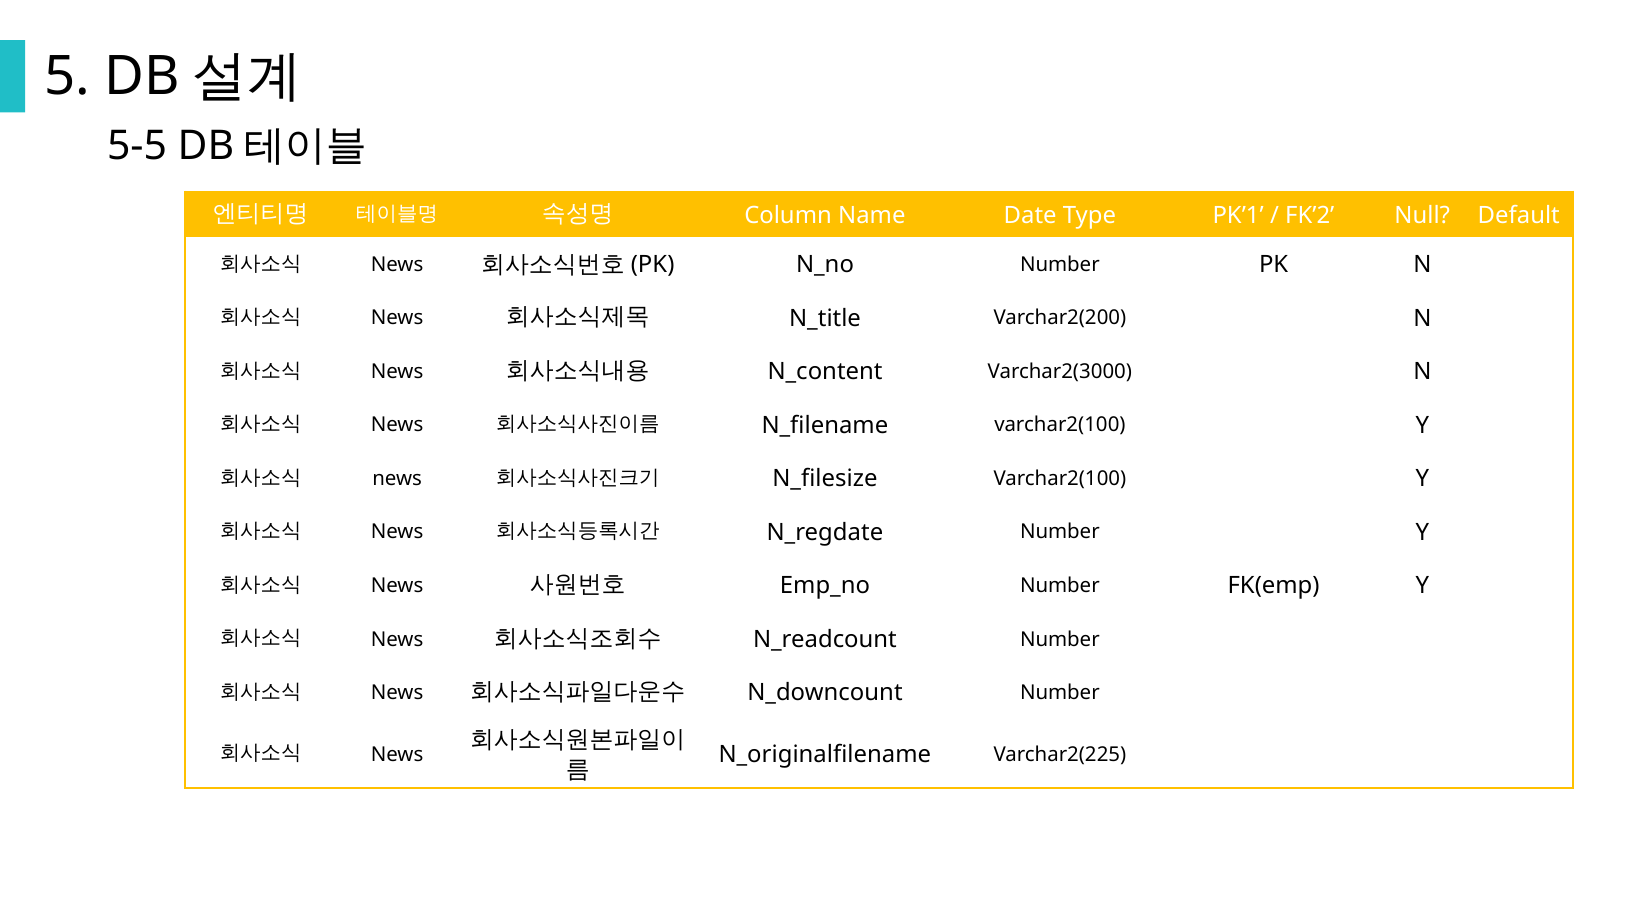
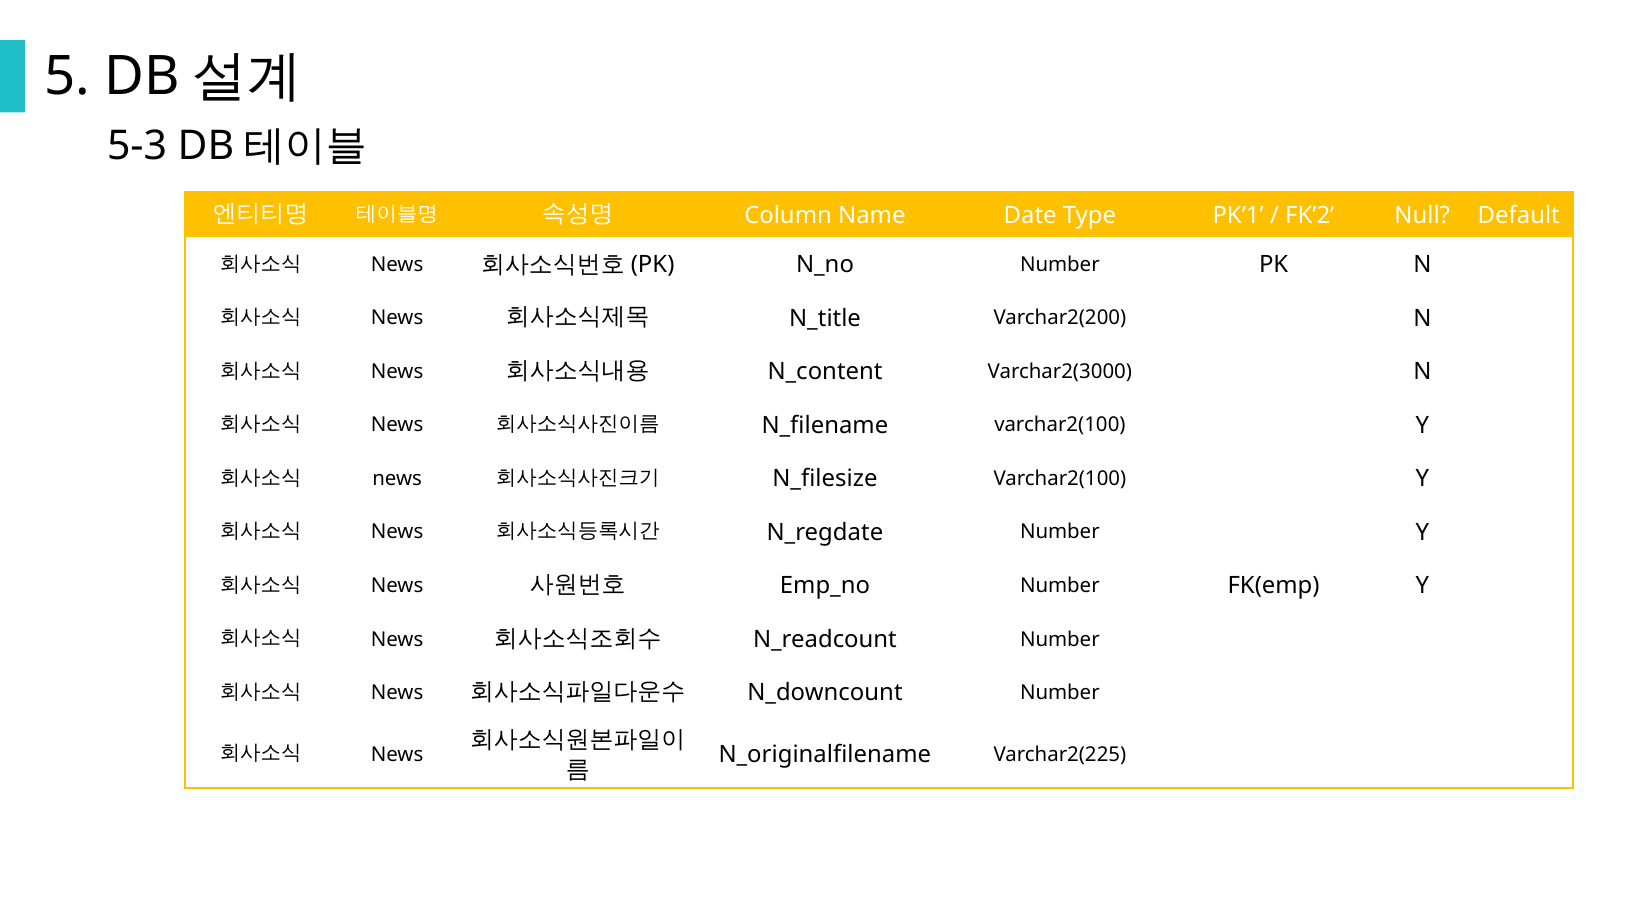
5-5: 5-5 -> 5-3
